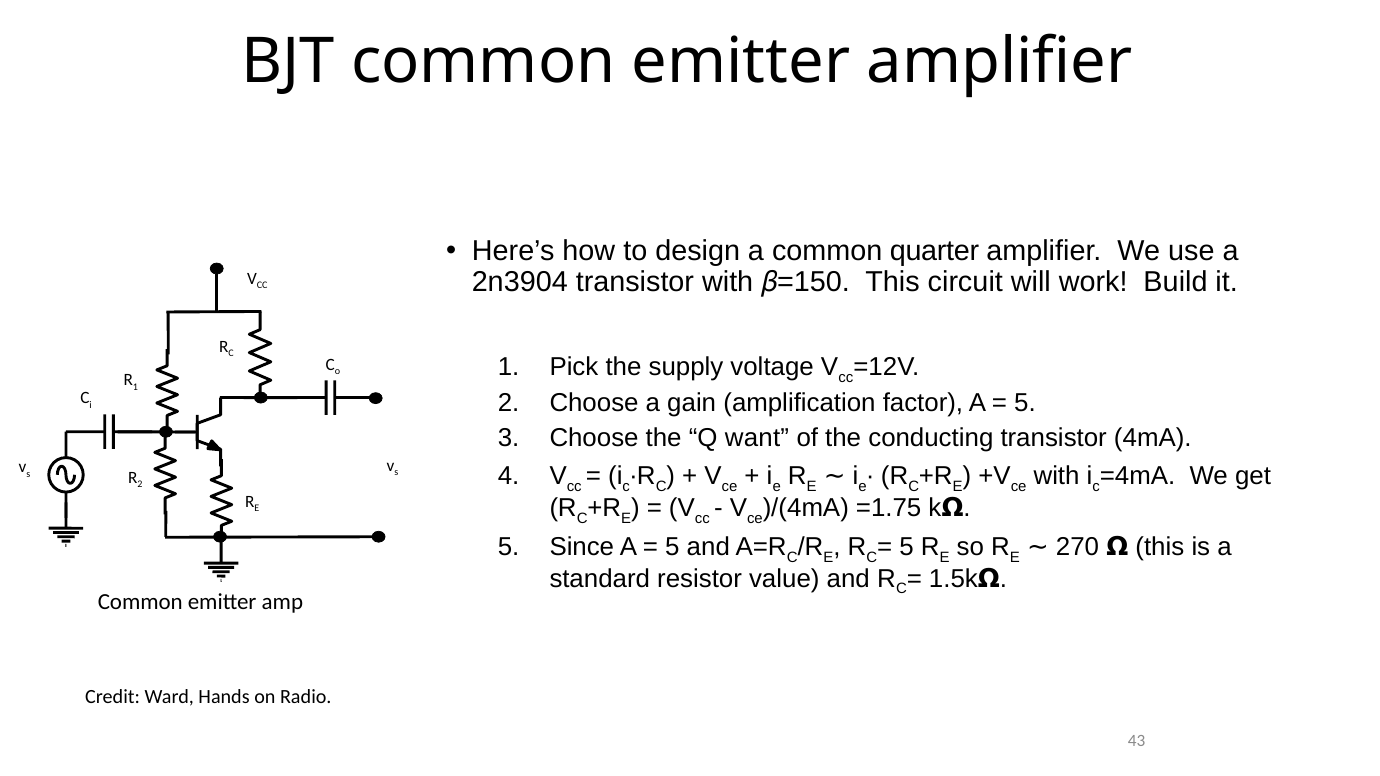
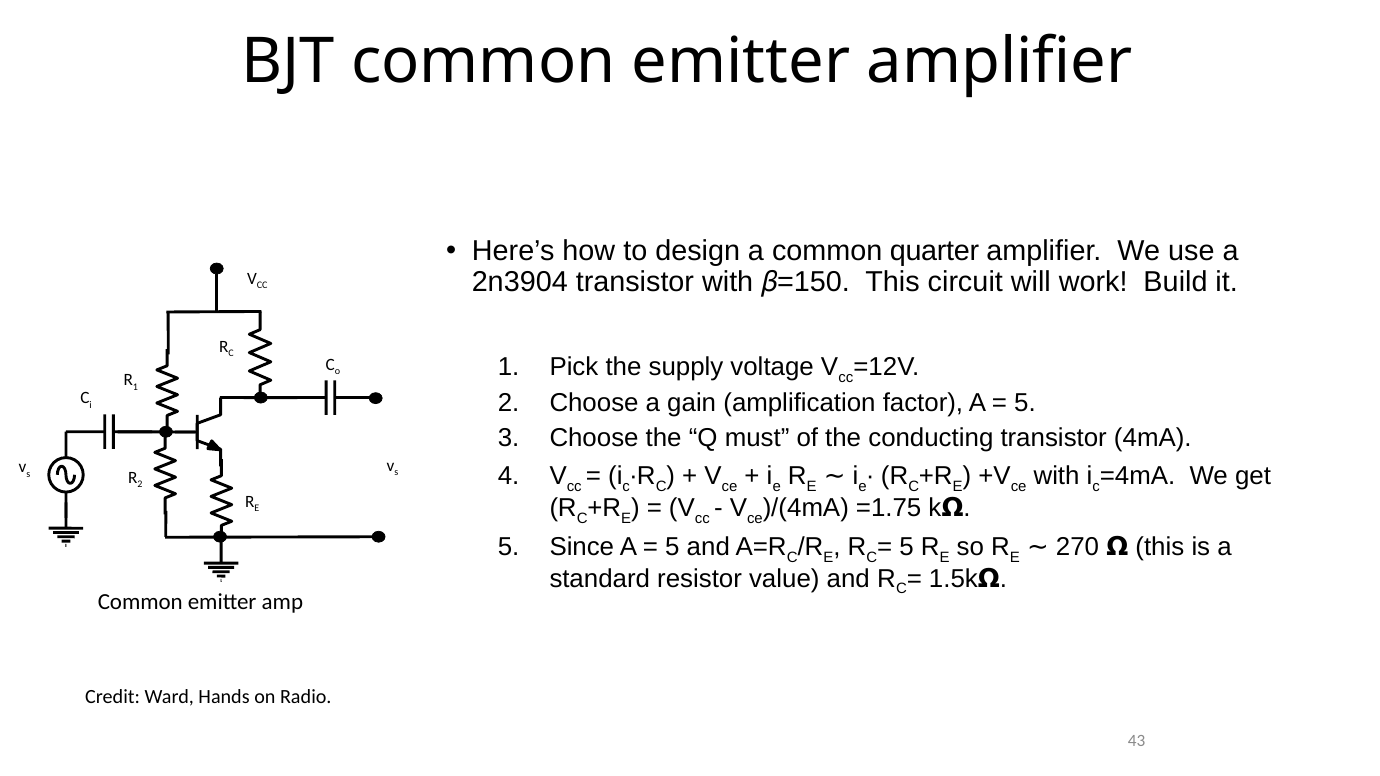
want: want -> must
